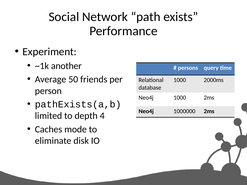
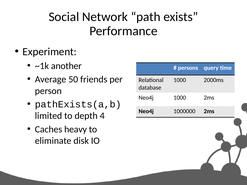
mode: mode -> heavy
